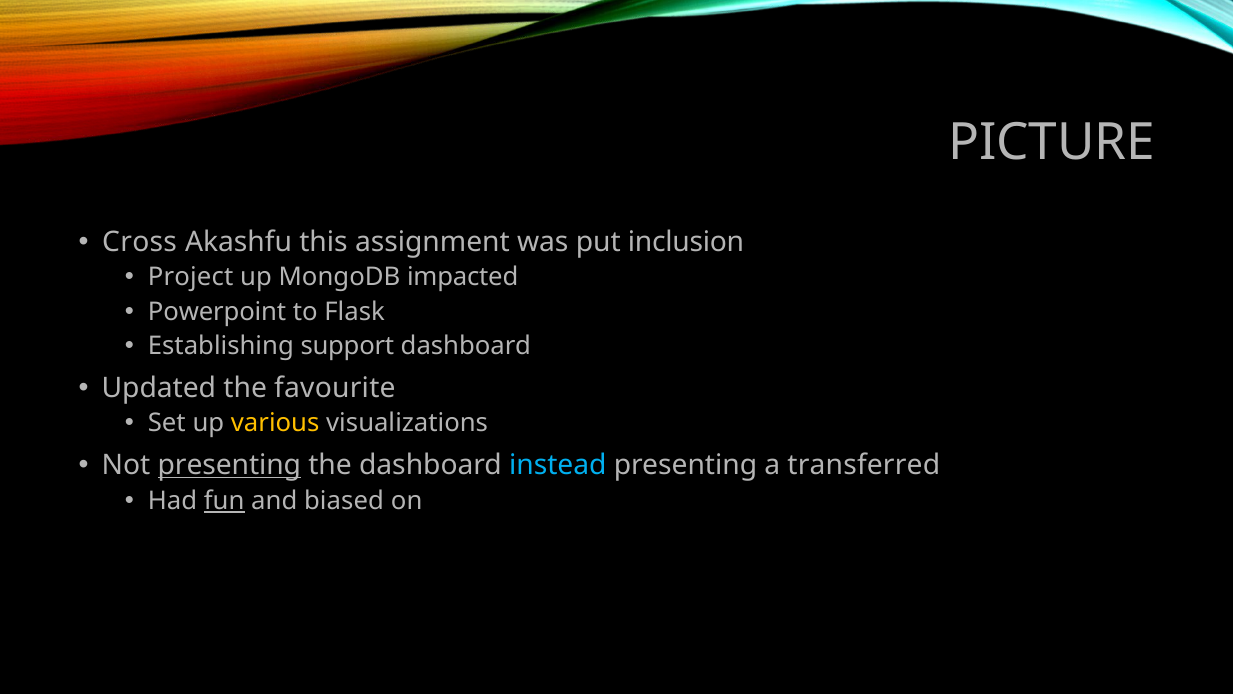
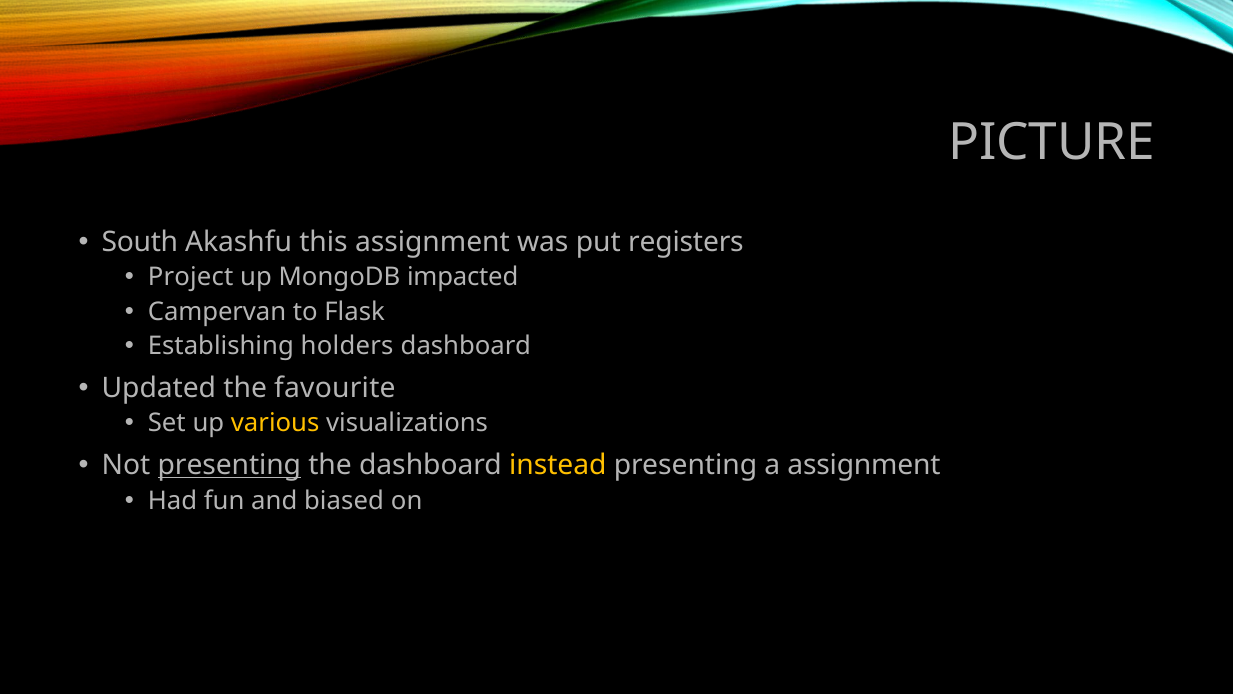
Cross: Cross -> South
inclusion: inclusion -> registers
Powerpoint: Powerpoint -> Campervan
support: support -> holders
instead colour: light blue -> yellow
a transferred: transferred -> assignment
fun underline: present -> none
